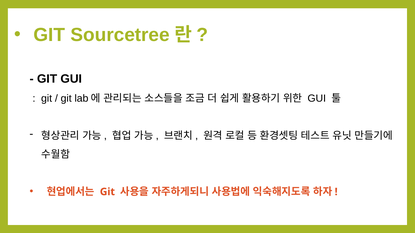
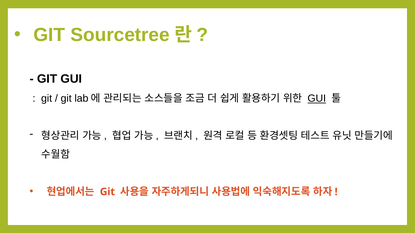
GUI at (317, 99) underline: none -> present
